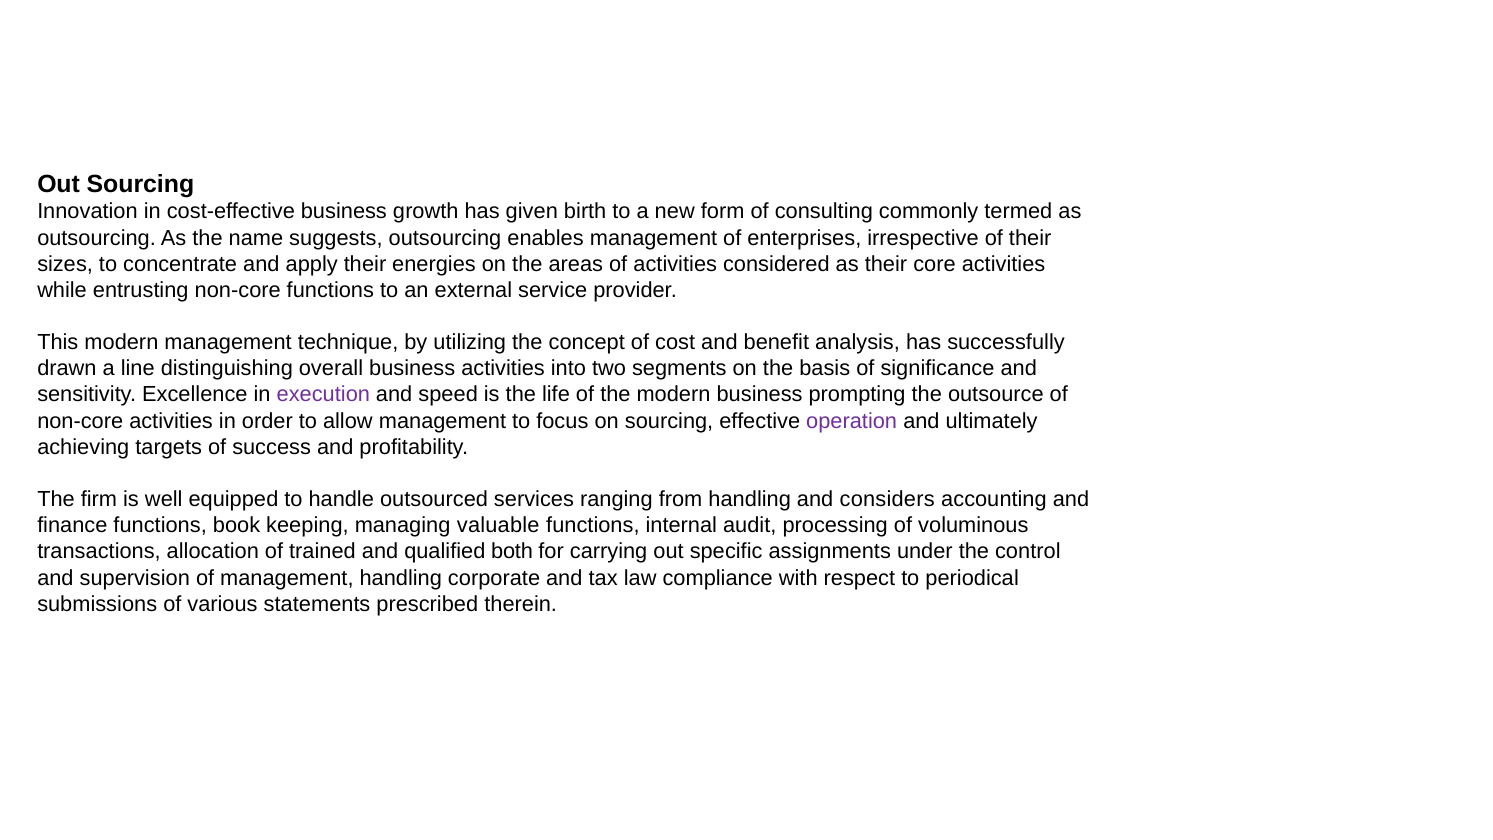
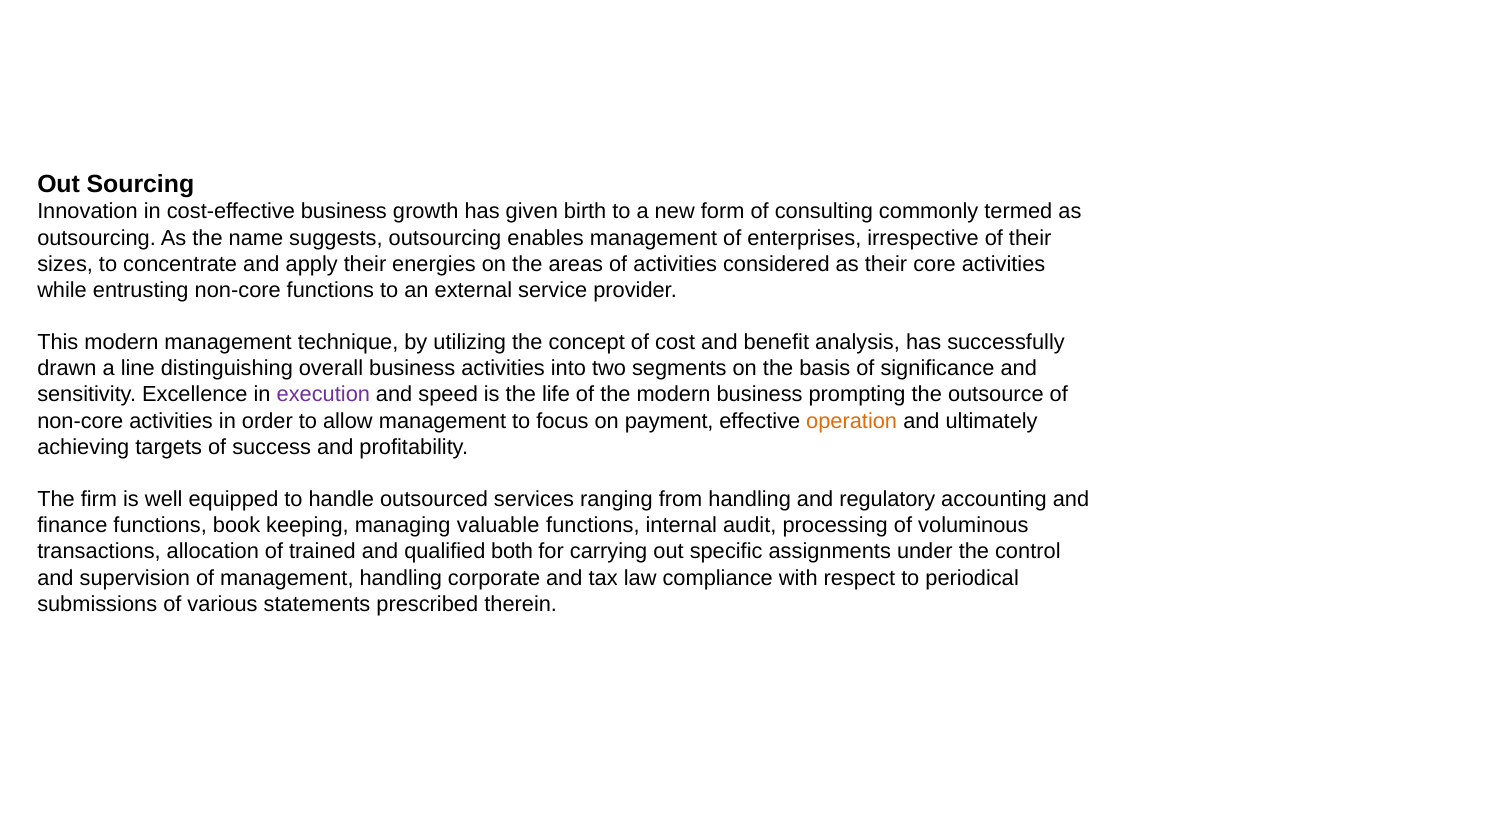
on sourcing: sourcing -> payment
operation colour: purple -> orange
considers: considers -> regulatory
